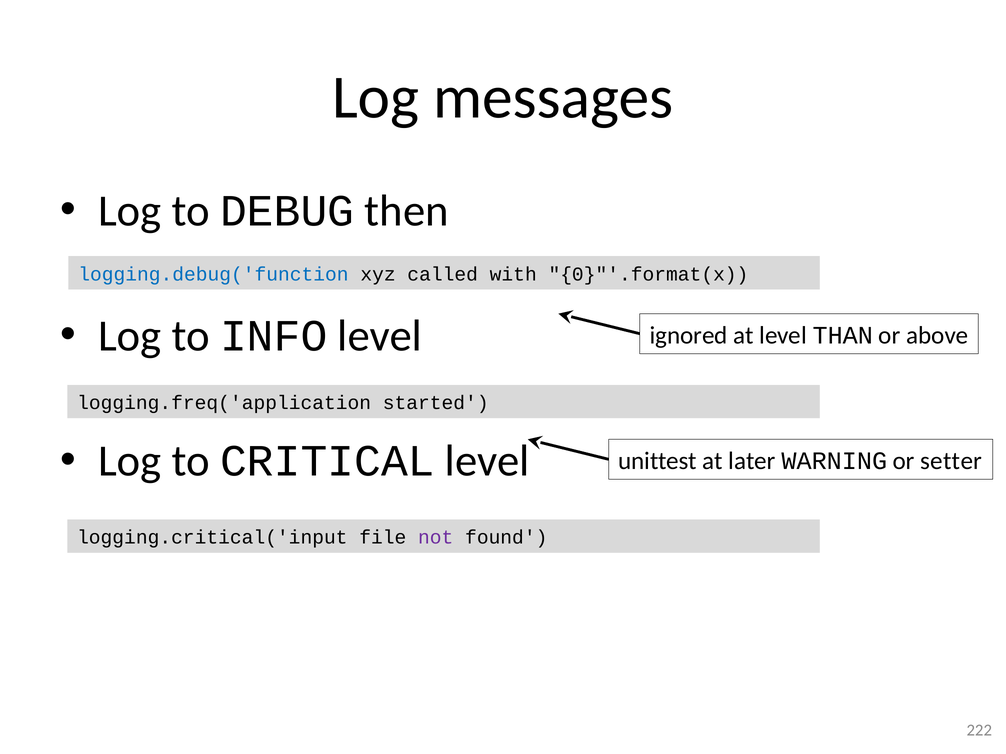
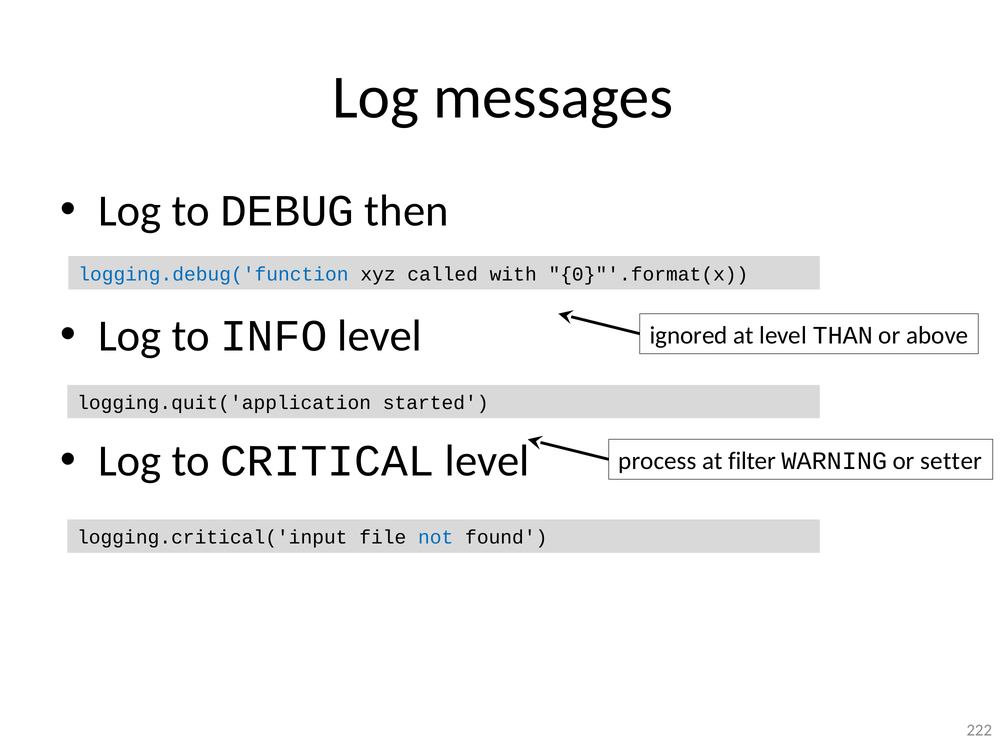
logging.freq('application: logging.freq('application -> logging.quit('application
unittest: unittest -> process
later: later -> filter
not colour: purple -> blue
